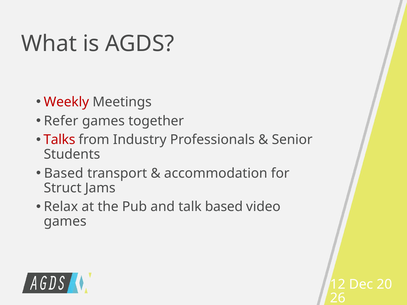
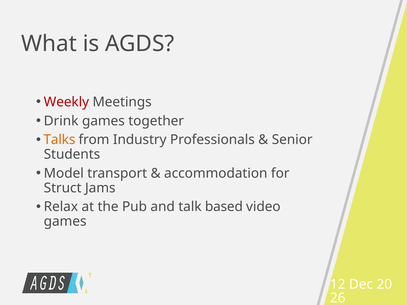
Refer: Refer -> Drink
Talks colour: red -> orange
Based at (64, 173): Based -> Model
